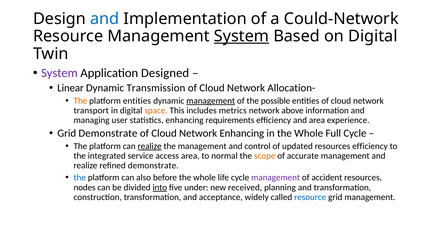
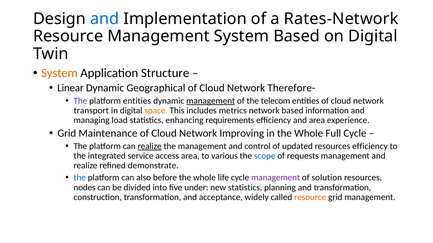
Could-Network: Could-Network -> Rates-Network
System at (242, 36) underline: present -> none
System at (59, 73) colour: purple -> orange
Designed: Designed -> Structure
Transmission: Transmission -> Geographical
Allocation-: Allocation- -> Therefore-
The at (80, 101) colour: orange -> purple
possible: possible -> telecom
network above: above -> based
user: user -> load
Grid Demonstrate: Demonstrate -> Maintenance
Network Enhancing: Enhancing -> Improving
normal: normal -> various
scope colour: orange -> blue
accurate: accurate -> requests
accident: accident -> solution
into underline: present -> none
new received: received -> statistics
resource at (310, 198) colour: blue -> orange
